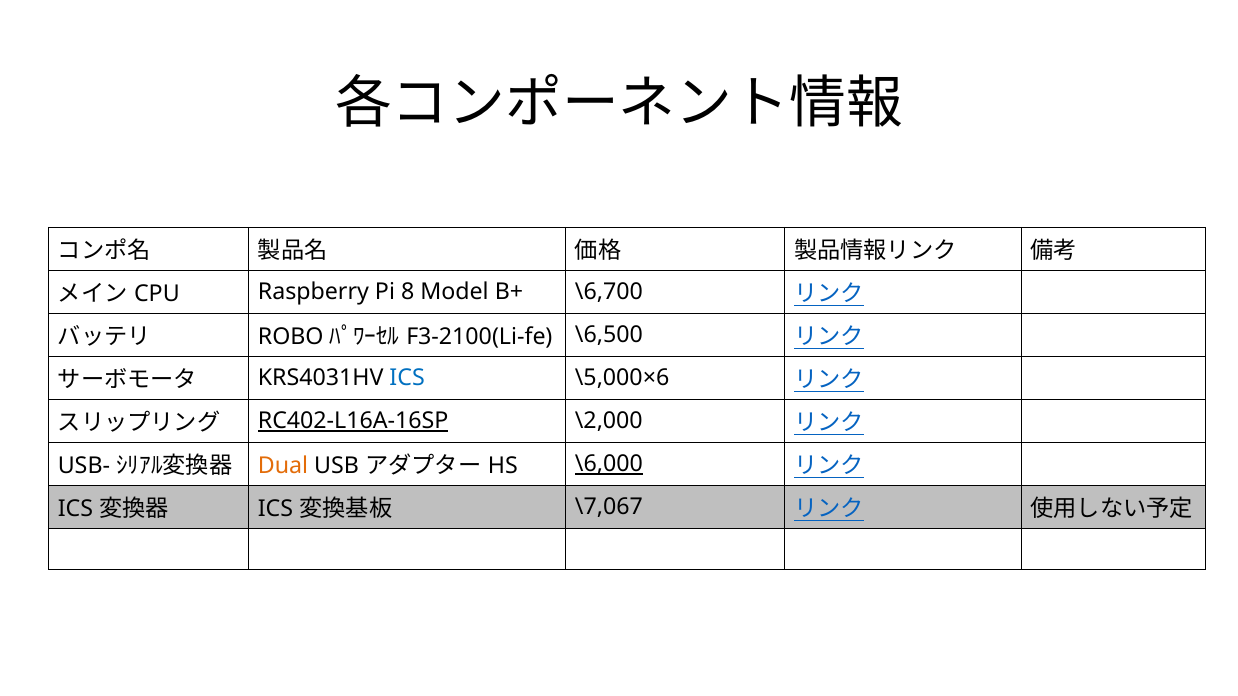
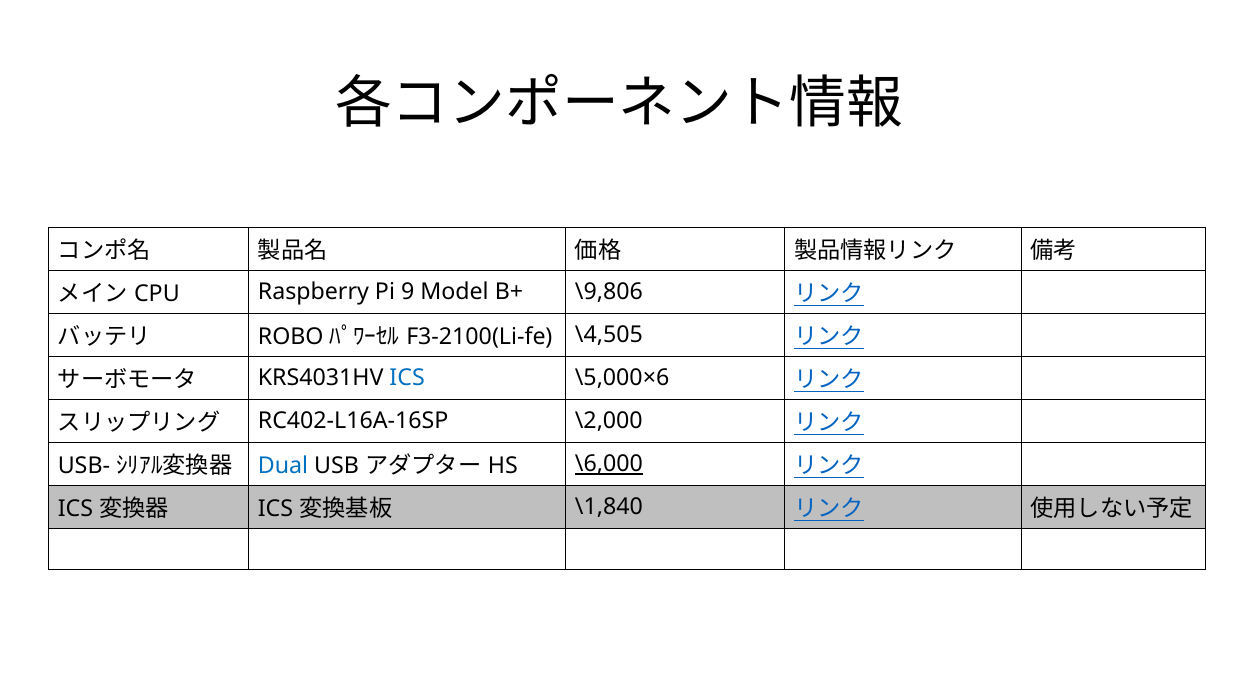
8: 8 -> 9
\6,700: \6,700 -> \9,806
\6,500: \6,500 -> \4,505
RC402-L16A-16SP underline: present -> none
Dual colour: orange -> blue
\7,067: \7,067 -> \1,840
